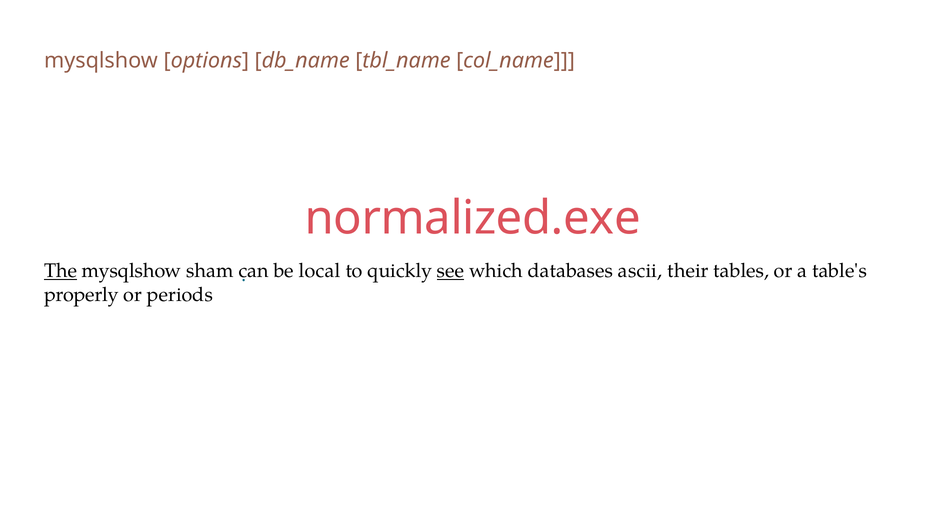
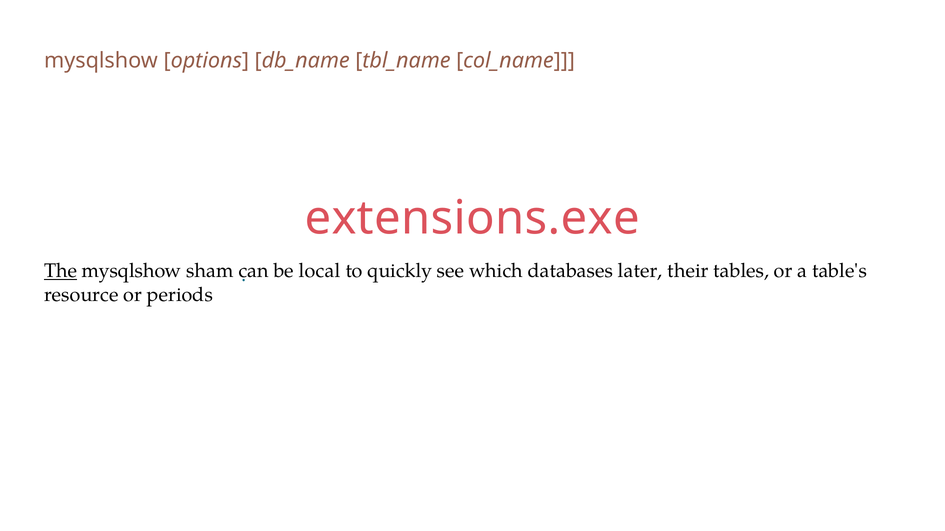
normalized.exe: normalized.exe -> extensions.exe
see underline: present -> none
ascii: ascii -> later
properly: properly -> resource
